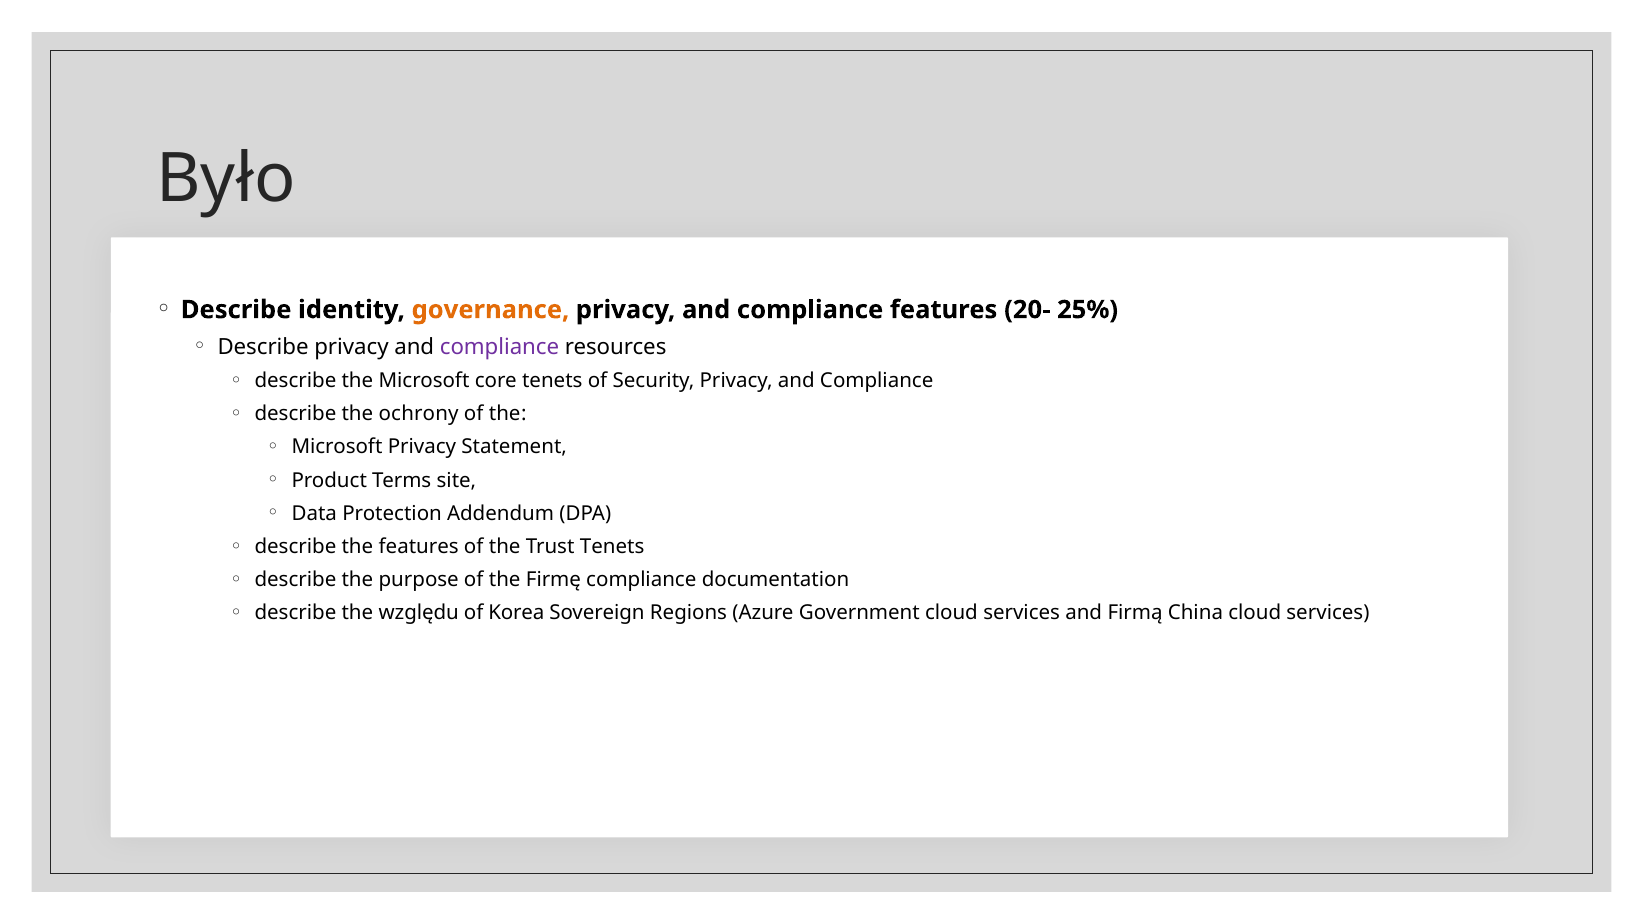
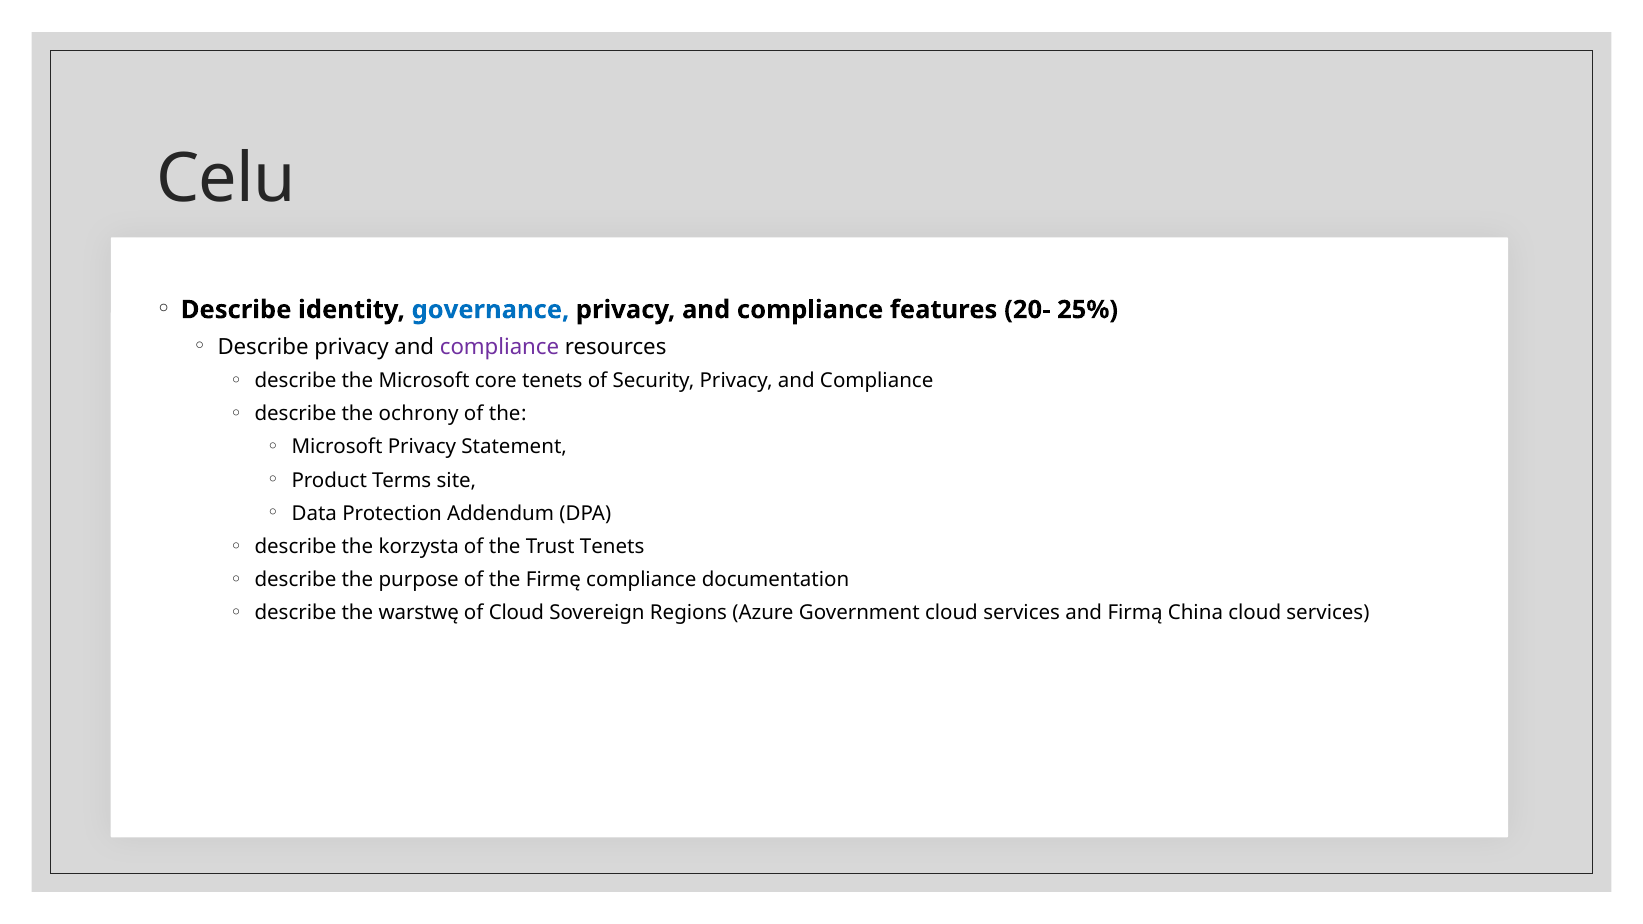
Było: Było -> Celu
governance colour: orange -> blue
the features: features -> korzysta
względu: względu -> warstwę
of Korea: Korea -> Cloud
